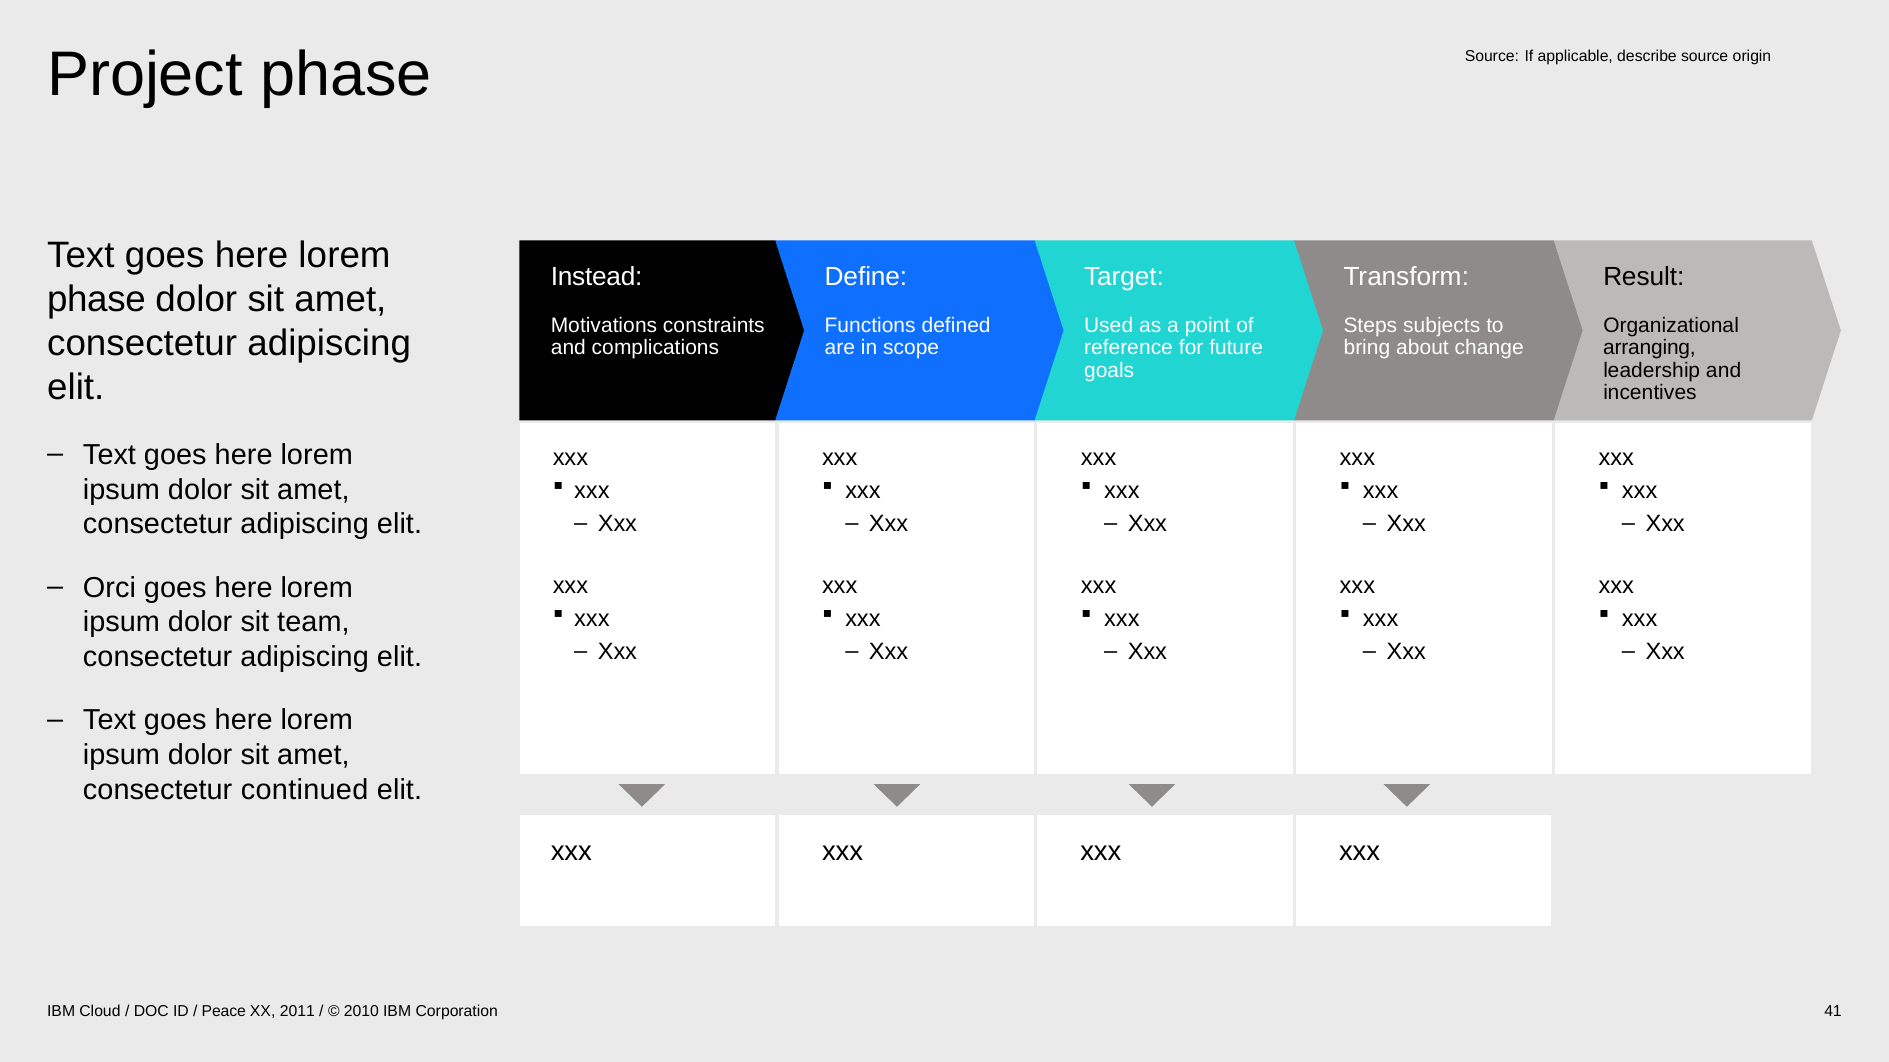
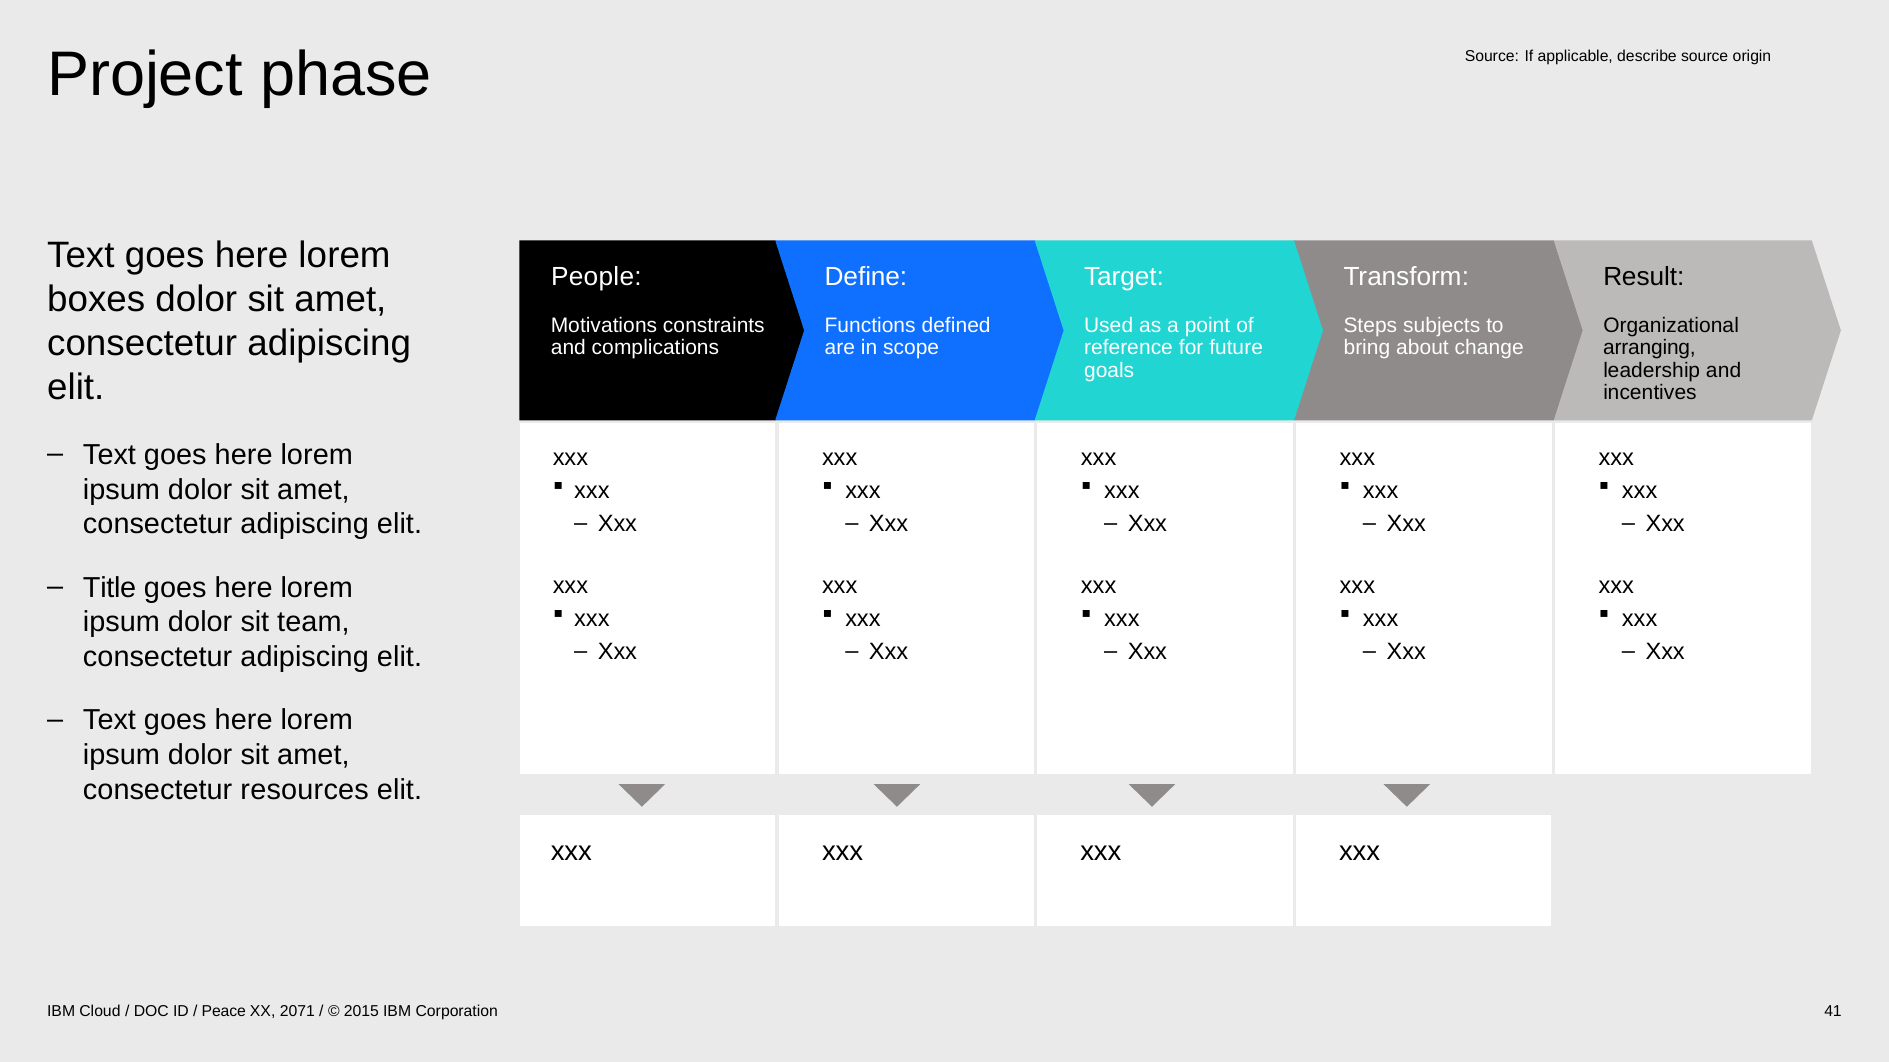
Instead: Instead -> People
phase at (96, 299): phase -> boxes
Orci: Orci -> Title
continued: continued -> resources
2011: 2011 -> 2071
2010: 2010 -> 2015
